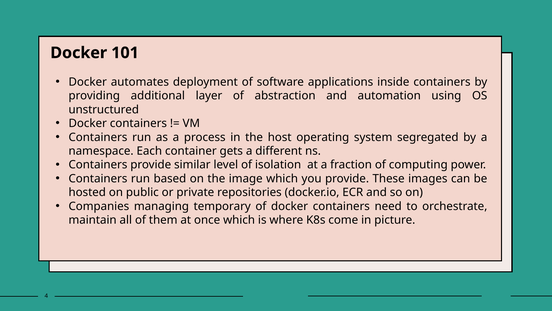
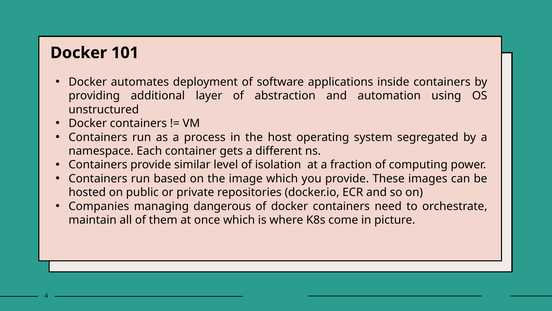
temporary: temporary -> dangerous
